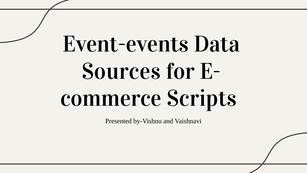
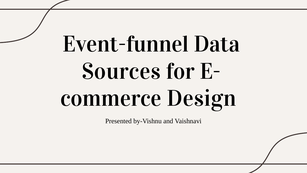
Event-events: Event-events -> Event-funnel
Scripts: Scripts -> Design
